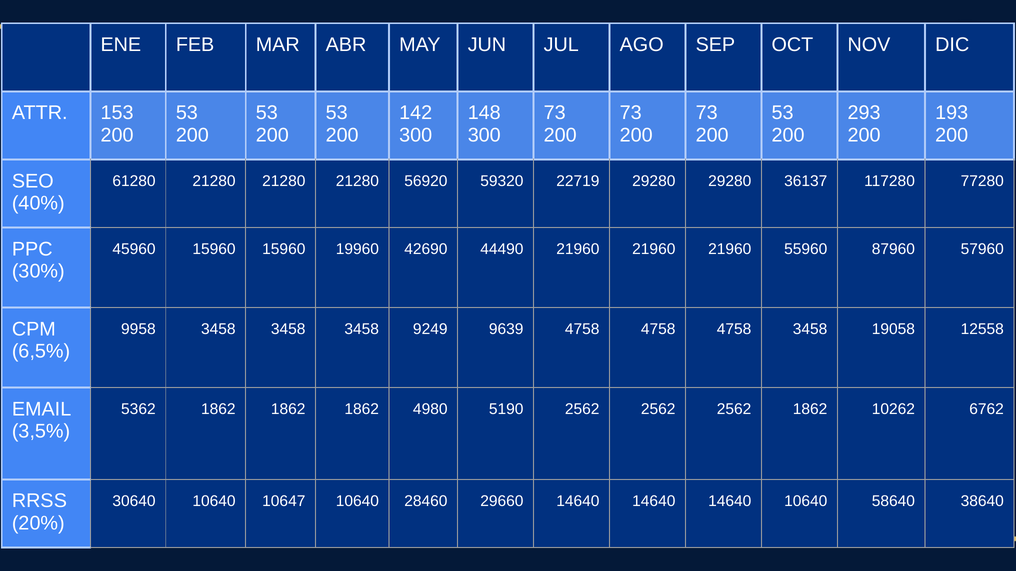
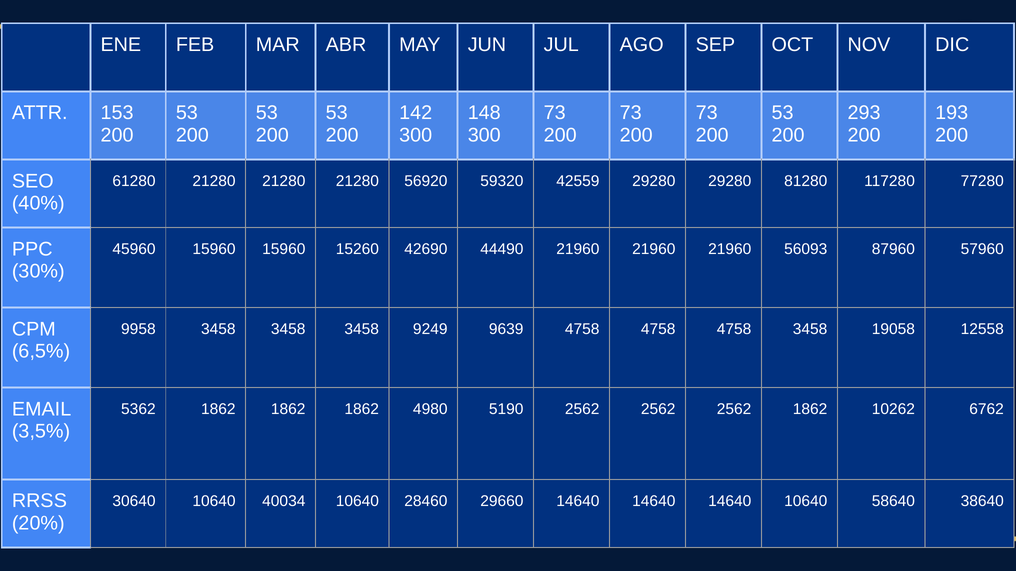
22719: 22719 -> 42559
36137: 36137 -> 81280
19960: 19960 -> 15260
55960: 55960 -> 56093
10647: 10647 -> 40034
